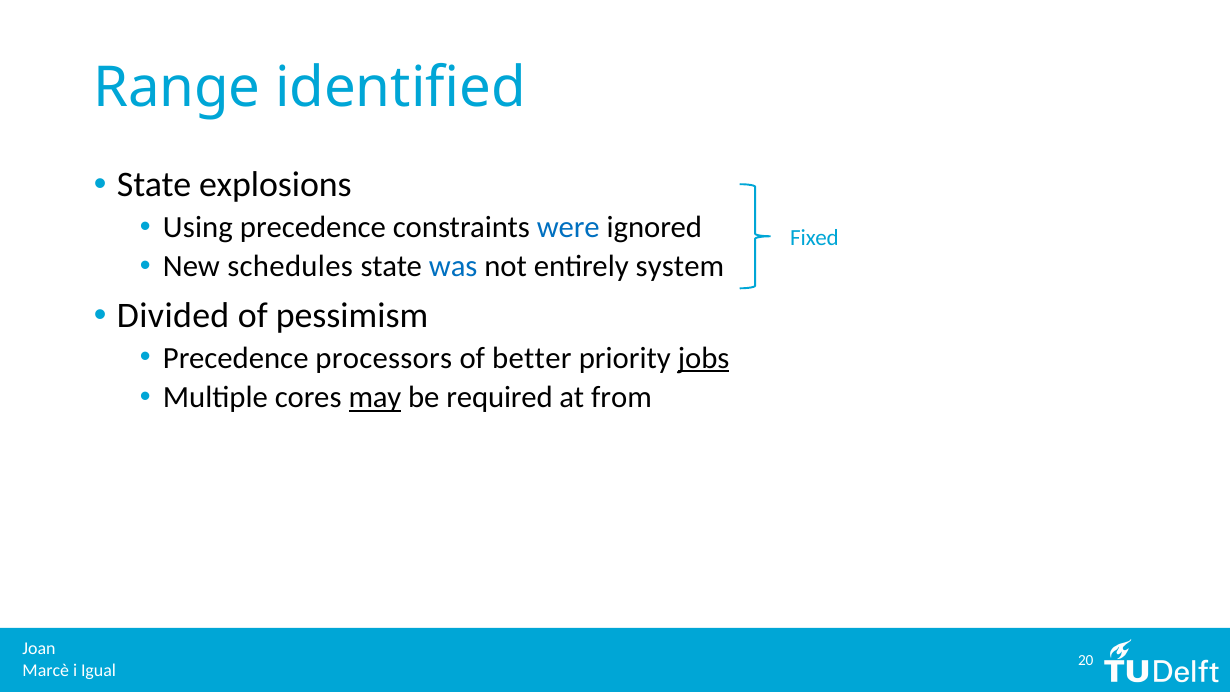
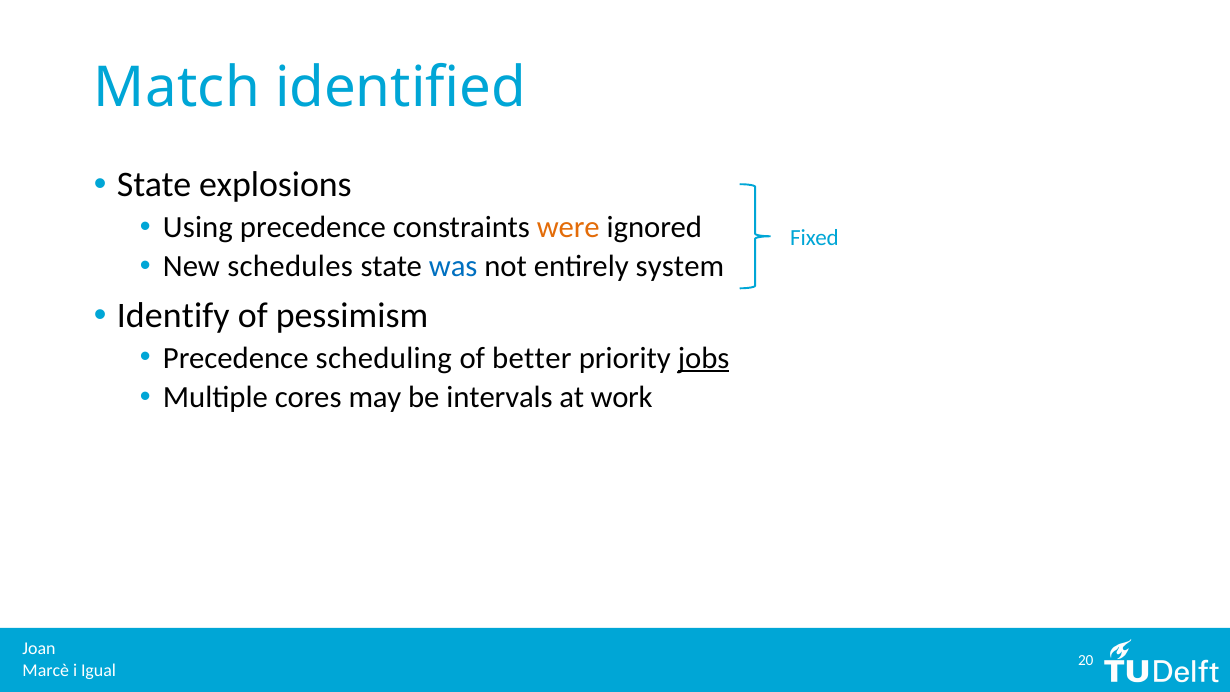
Range: Range -> Match
were colour: blue -> orange
Divided: Divided -> Identify
processors: processors -> scheduling
may underline: present -> none
required: required -> intervals
from: from -> work
